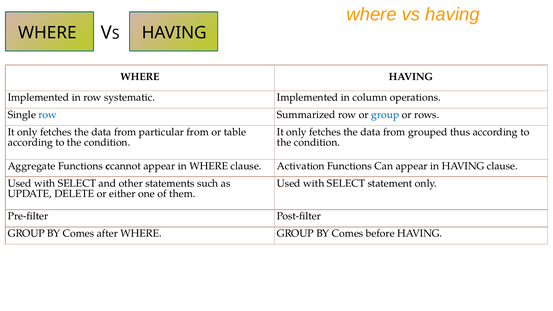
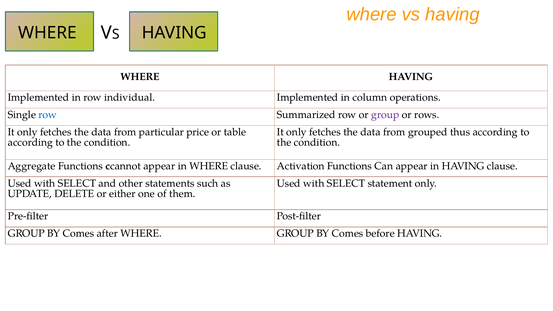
systematic: systematic -> individual
group at (385, 115) colour: blue -> purple
particular from: from -> price
